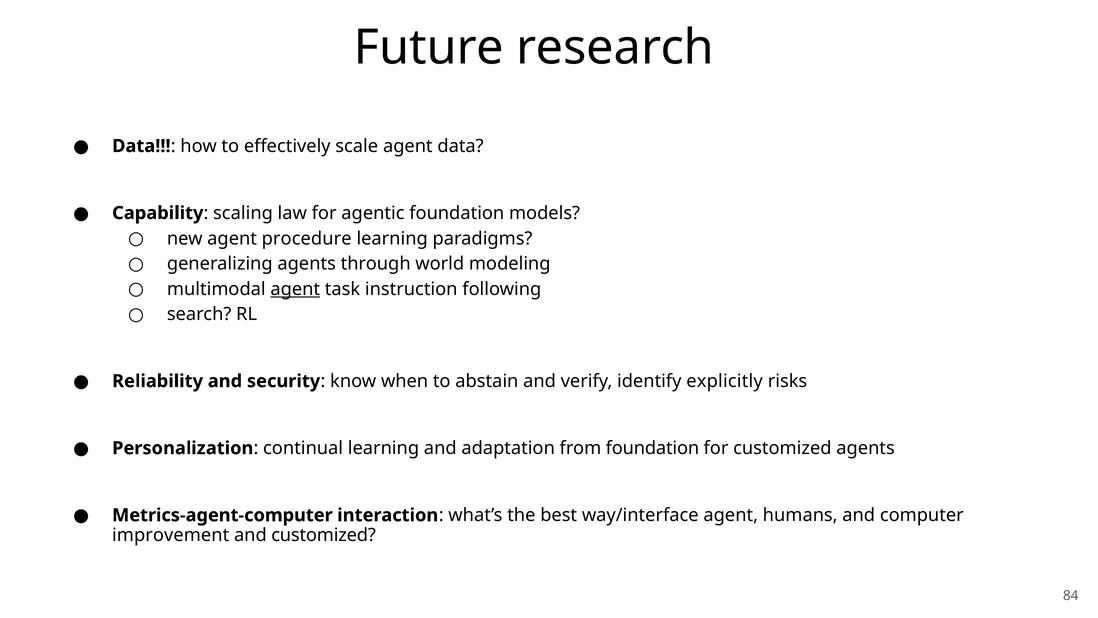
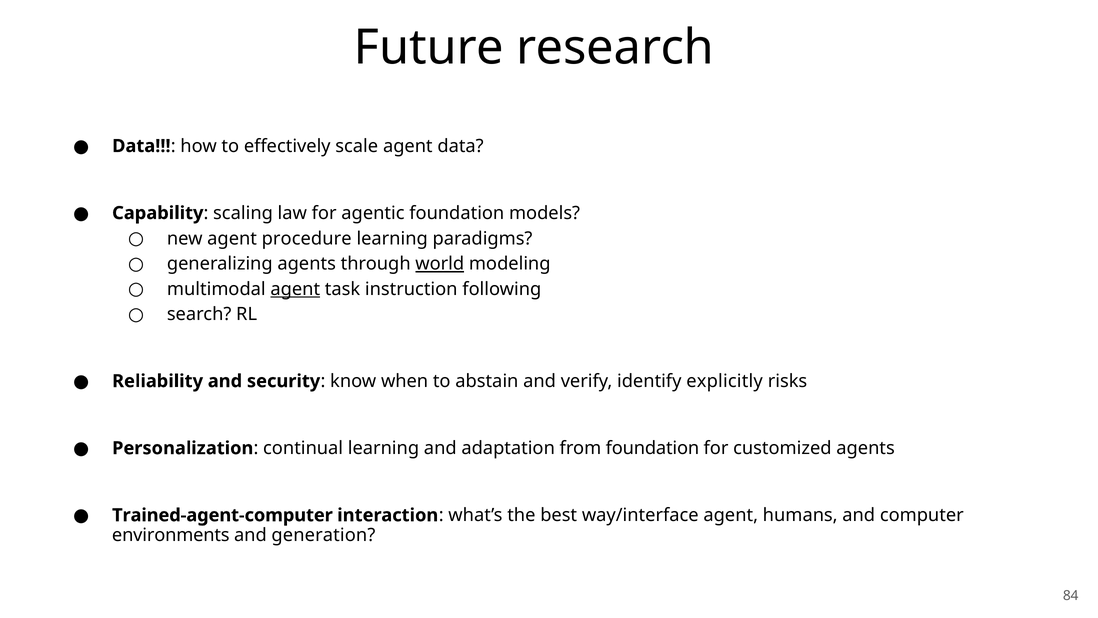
world underline: none -> present
Metrics-agent-computer: Metrics-agent-computer -> Trained-agent-computer
improvement: improvement -> environments
and customized: customized -> generation
